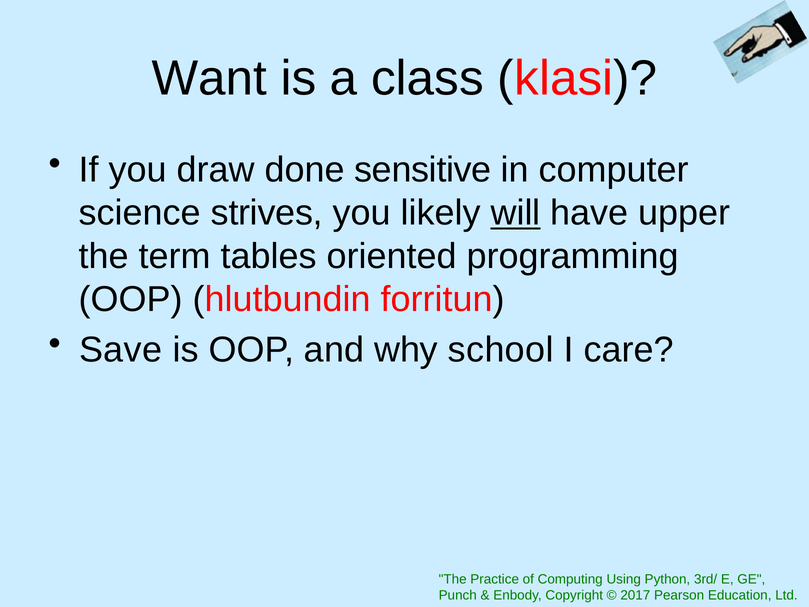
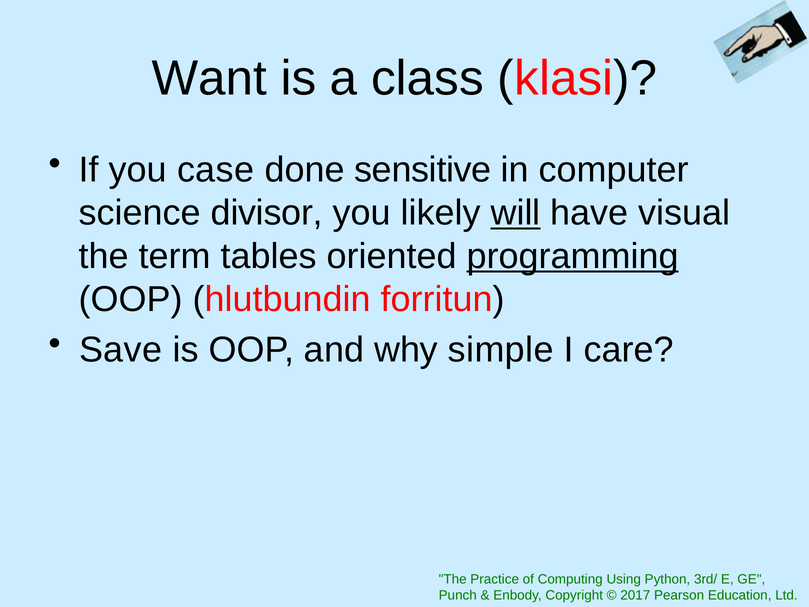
draw: draw -> case
strives: strives -> divisor
upper: upper -> visual
programming underline: none -> present
school: school -> simple
